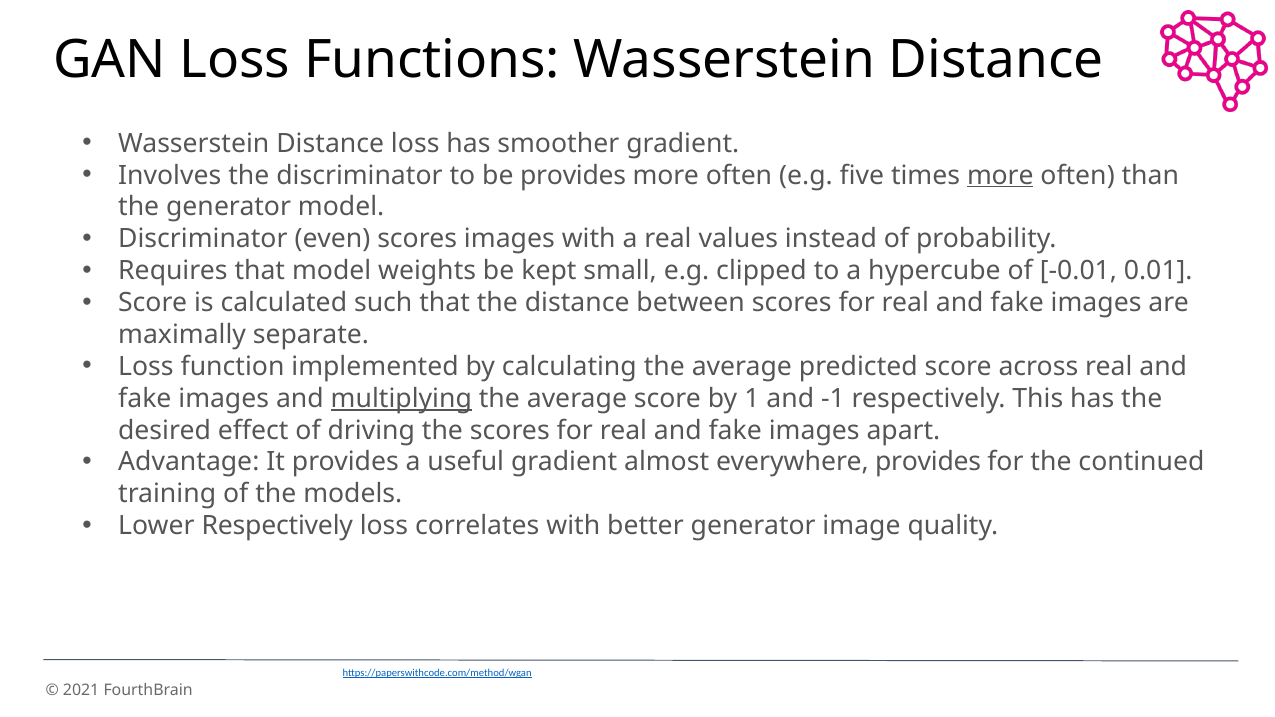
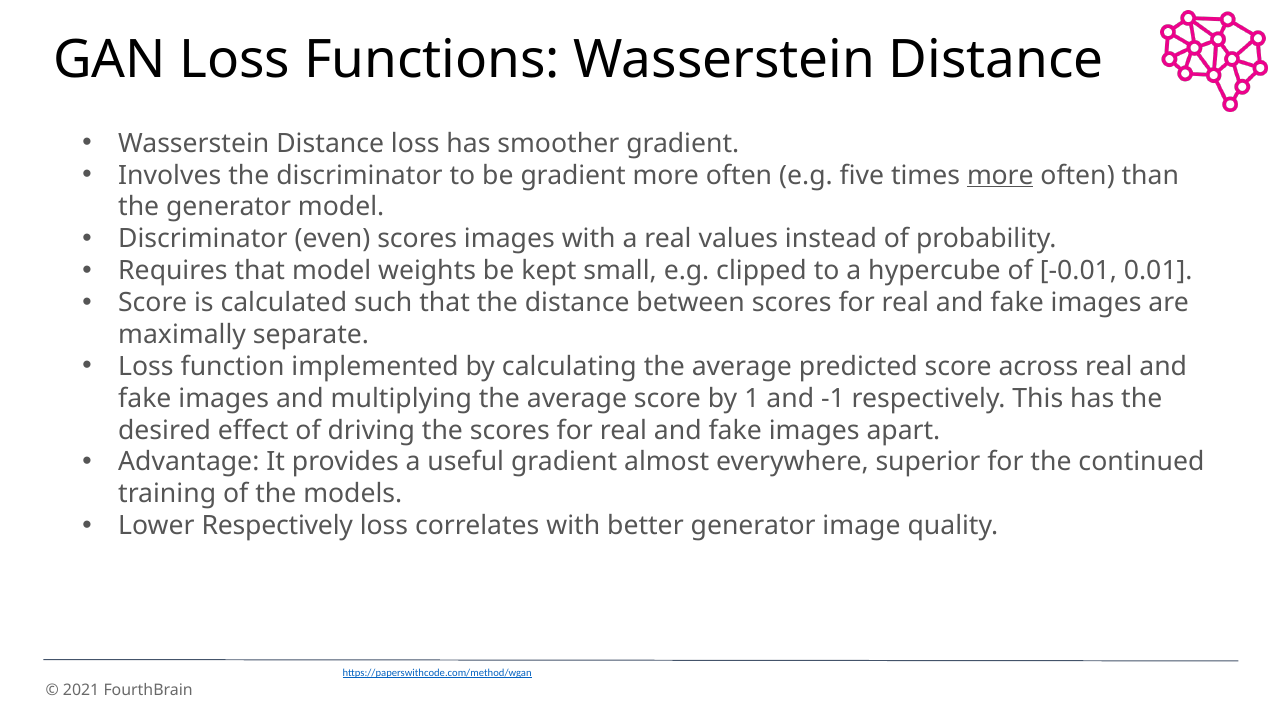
be provides: provides -> gradient
multiplying underline: present -> none
everywhere provides: provides -> superior
